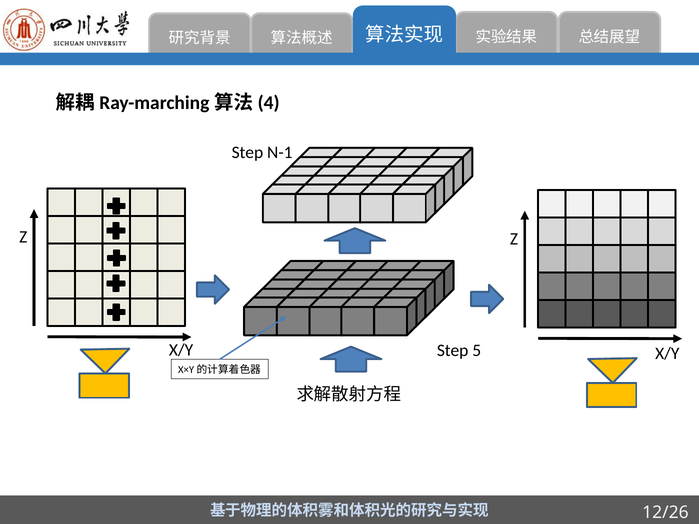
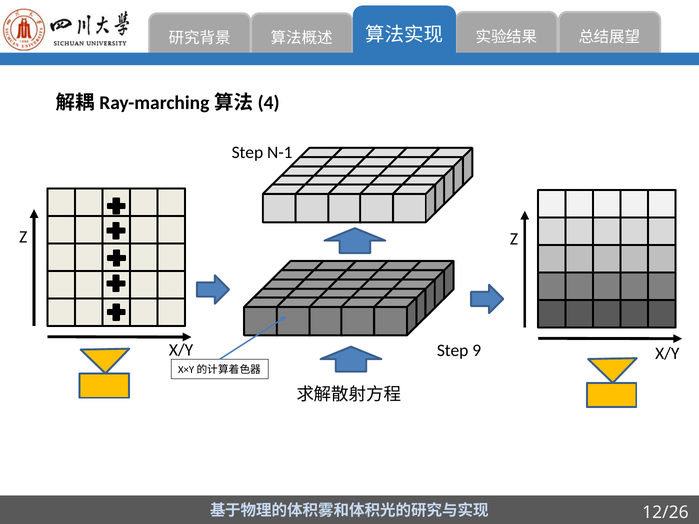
5: 5 -> 9
